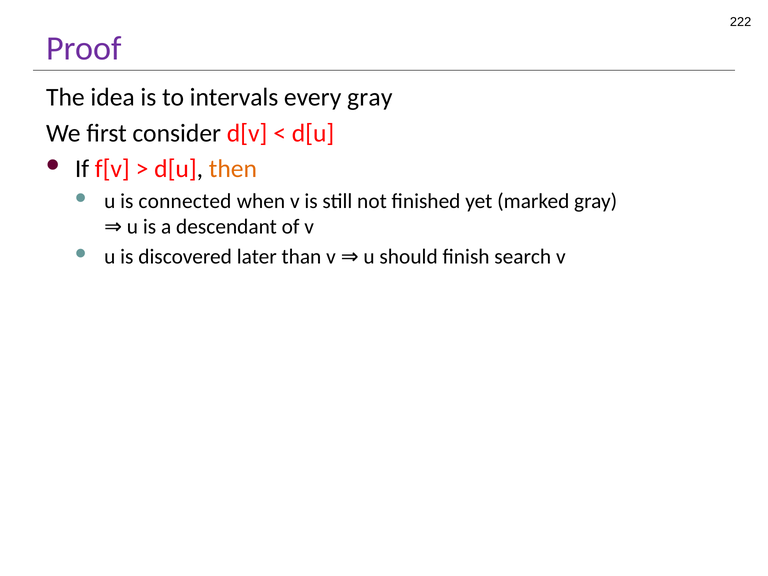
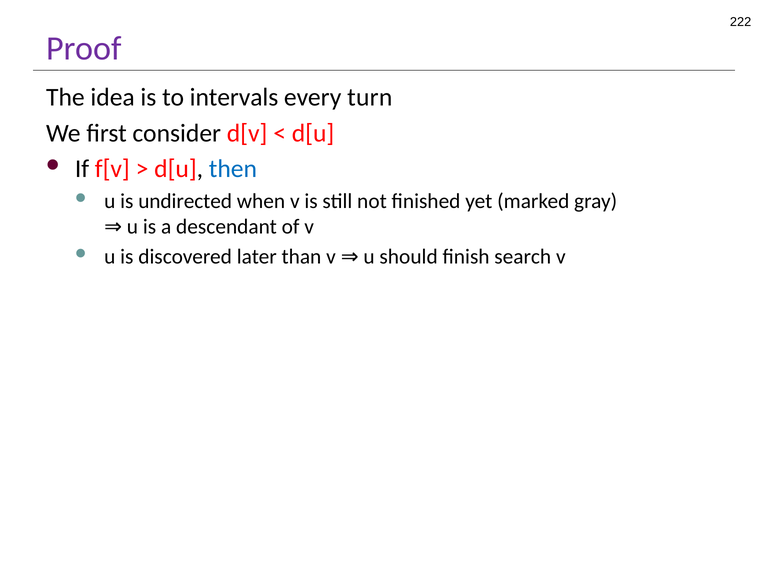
every gray: gray -> turn
then colour: orange -> blue
connected: connected -> undirected
